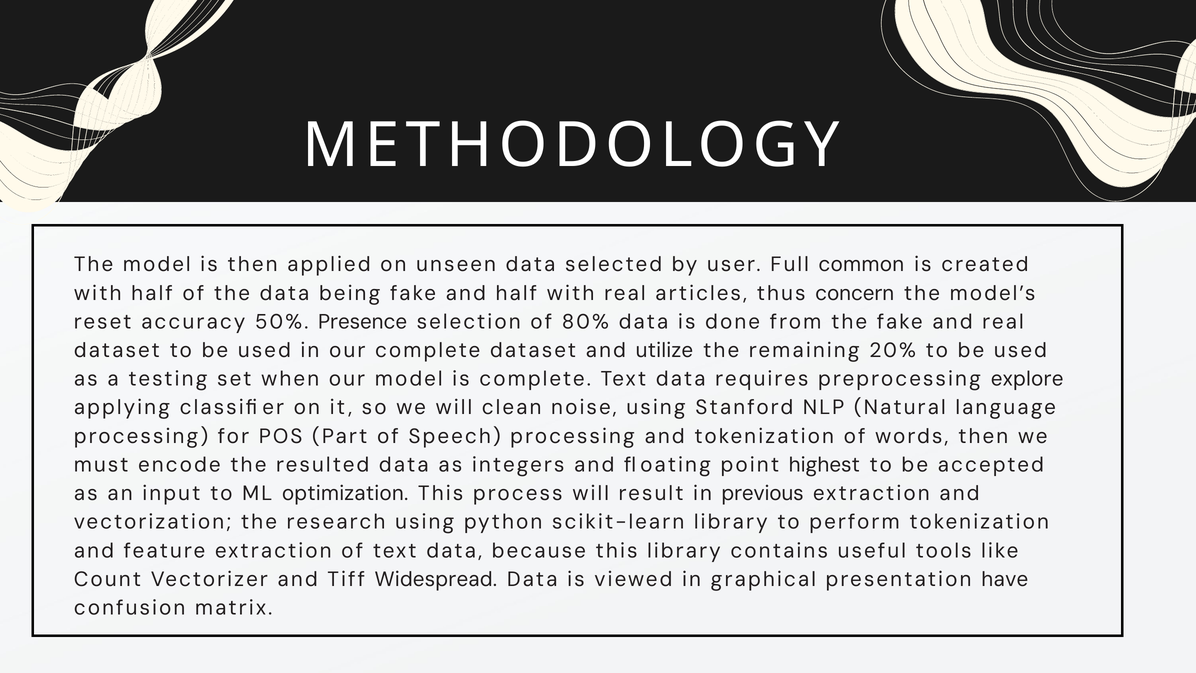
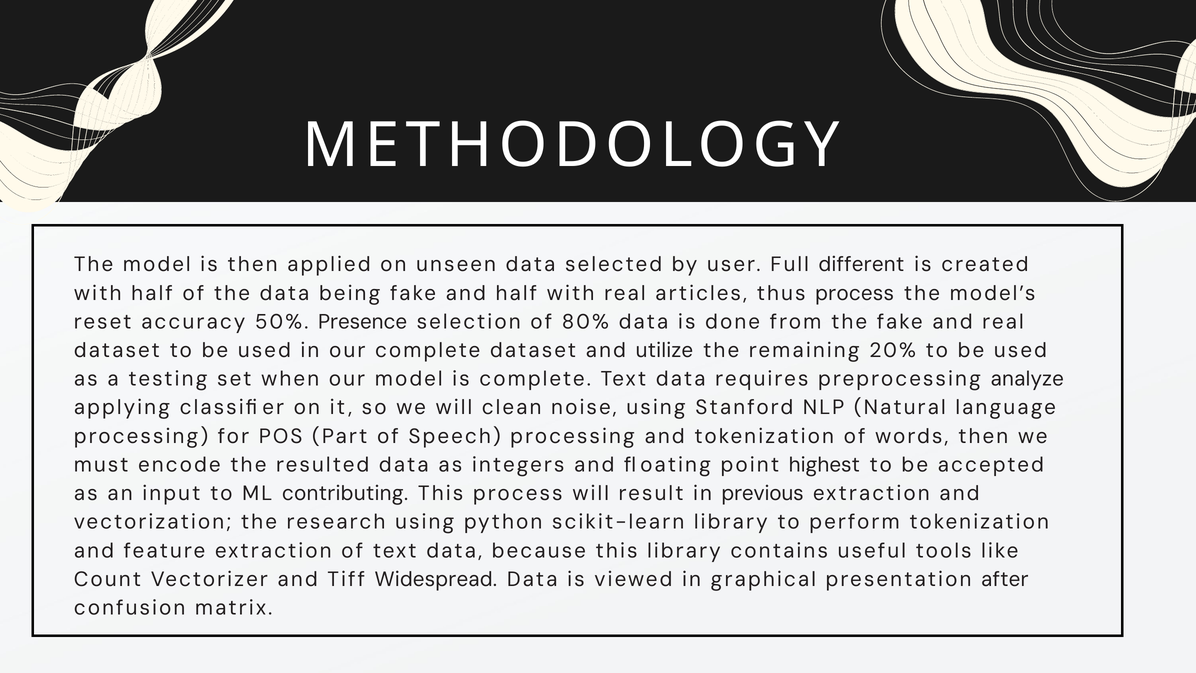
common: common -> different
thus concern: concern -> process
explore: explore -> analyze
optimization: optimization -> contributing
have: have -> after
